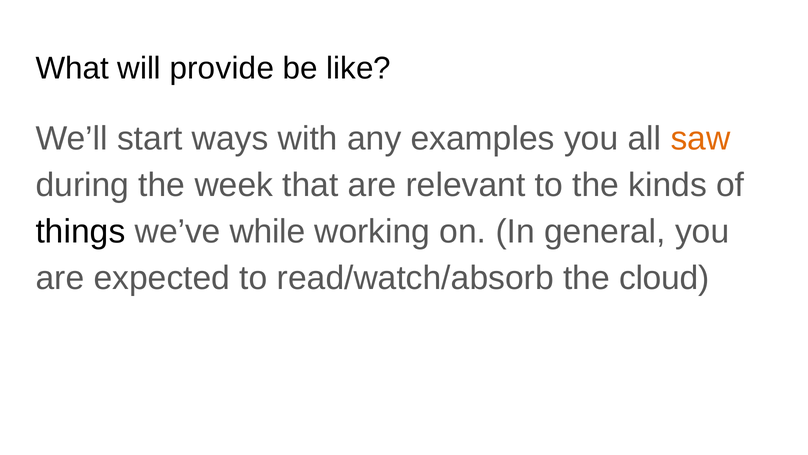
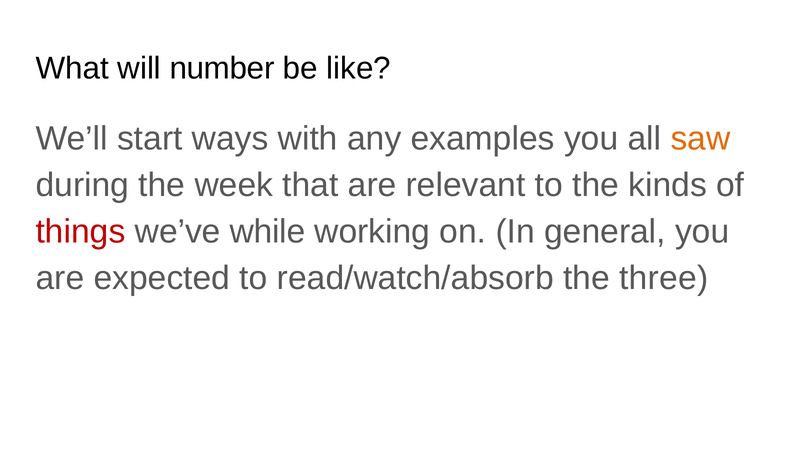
provide: provide -> number
things colour: black -> red
cloud: cloud -> three
